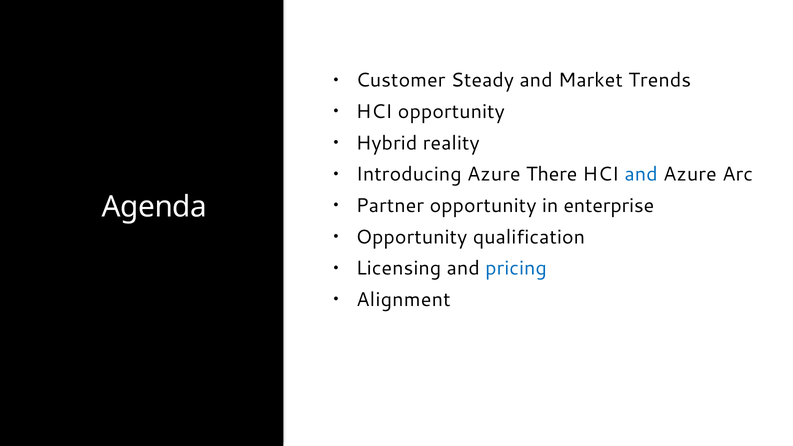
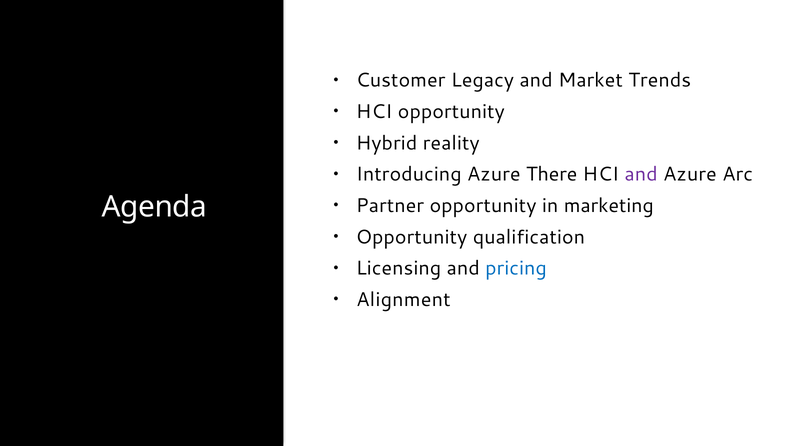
Steady: Steady -> Legacy
and at (641, 174) colour: blue -> purple
enterprise: enterprise -> marketing
